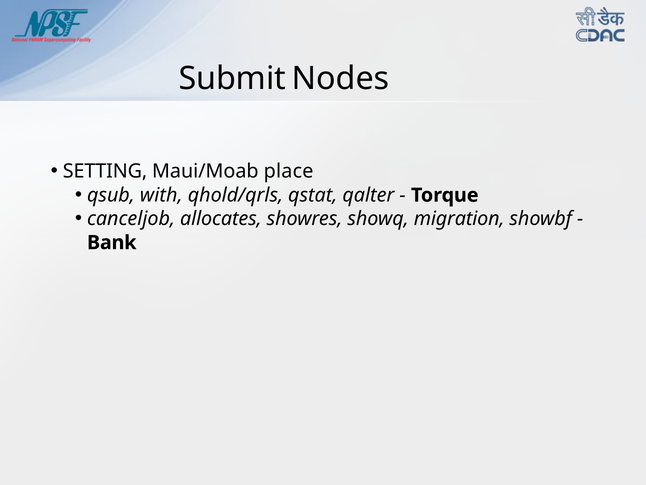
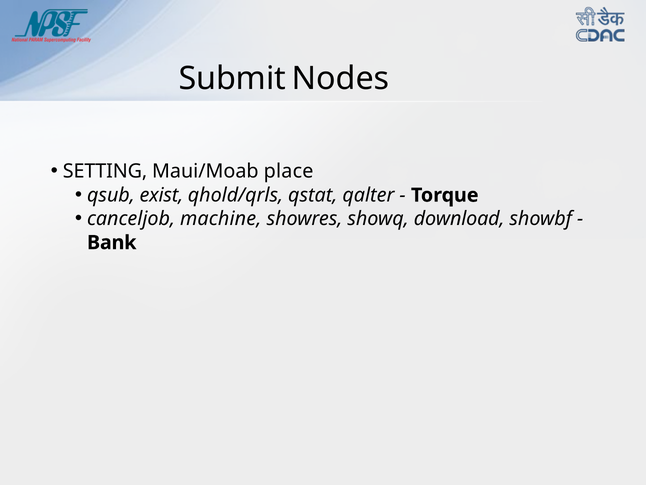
with: with -> exist
allocates: allocates -> machine
migration: migration -> download
